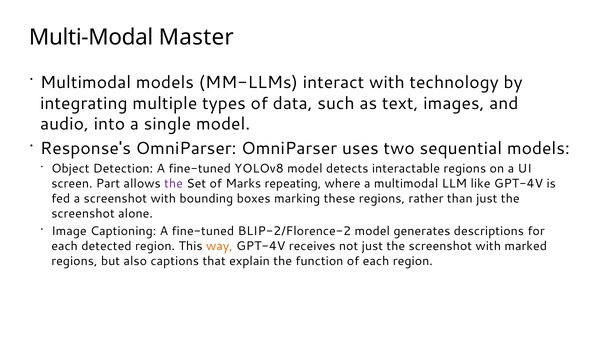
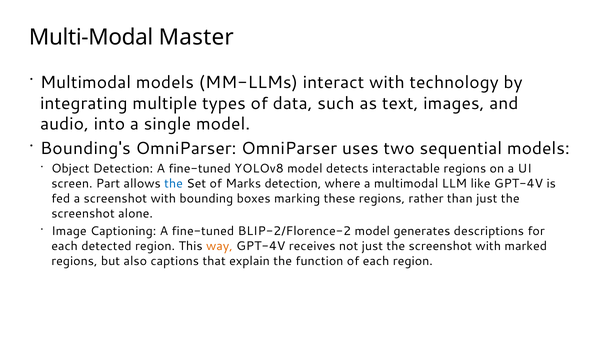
Response's: Response's -> Bounding's
the at (174, 184) colour: purple -> blue
Marks repeating: repeating -> detection
